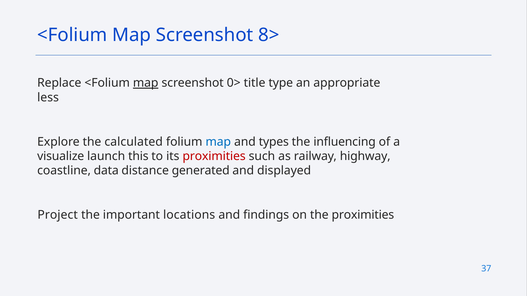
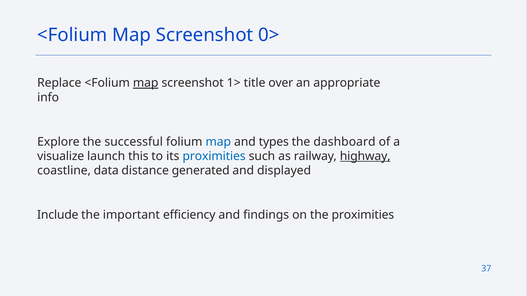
8>: 8> -> 0>
0>: 0> -> 1>
type: type -> over
less: less -> info
calculated: calculated -> successful
influencing: influencing -> dashboard
proximities at (214, 156) colour: red -> blue
highway underline: none -> present
Project: Project -> Include
locations: locations -> efficiency
